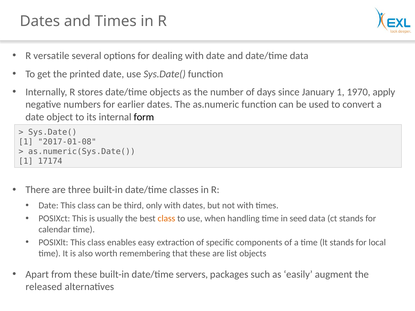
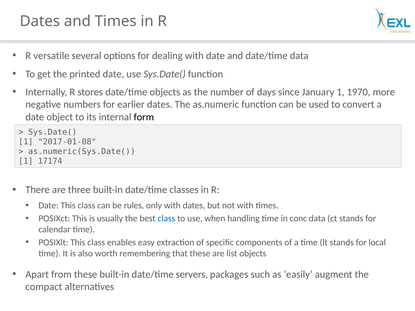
apply: apply -> more
third: third -> rules
class at (166, 219) colour: orange -> blue
seed: seed -> conc
released: released -> compact
